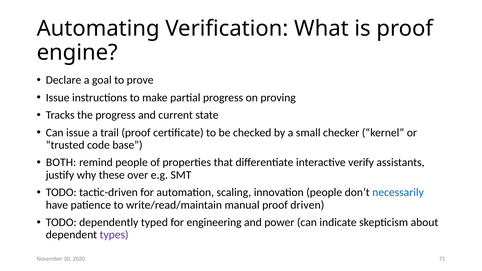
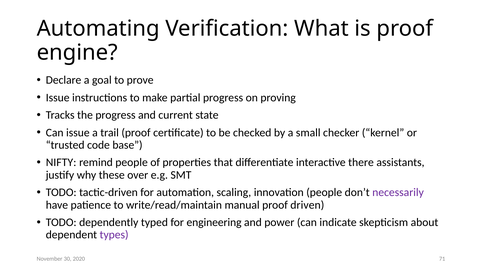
BOTH: BOTH -> NIFTY
verify: verify -> there
necessarily colour: blue -> purple
